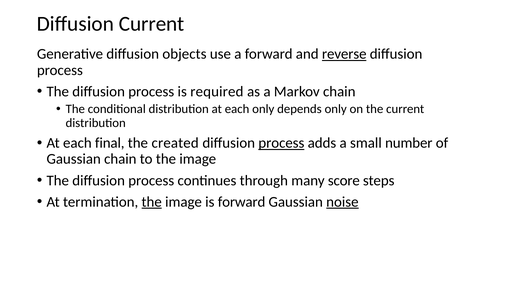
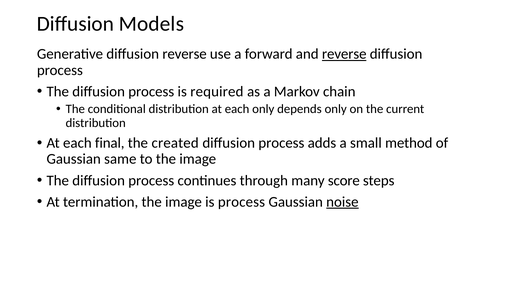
Diffusion Current: Current -> Models
diffusion objects: objects -> reverse
process at (281, 143) underline: present -> none
number: number -> method
Gaussian chain: chain -> same
the at (152, 202) underline: present -> none
is forward: forward -> process
